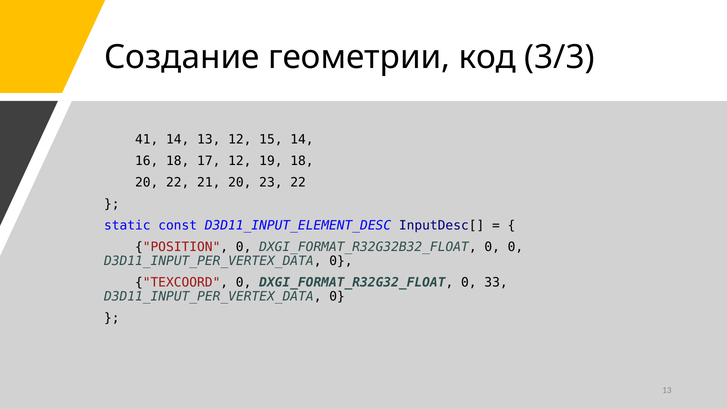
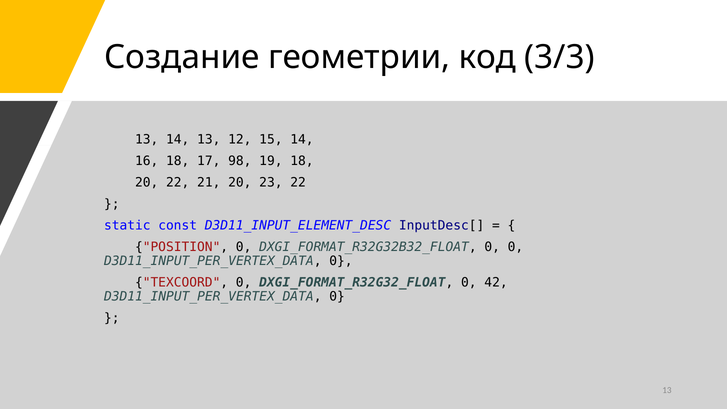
41 at (147, 139): 41 -> 13
17 12: 12 -> 98
33: 33 -> 42
